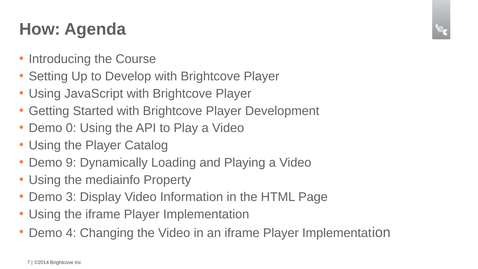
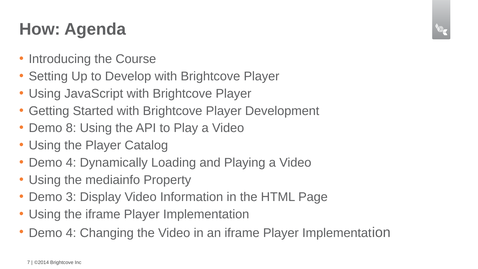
0: 0 -> 8
9 at (71, 163): 9 -> 4
